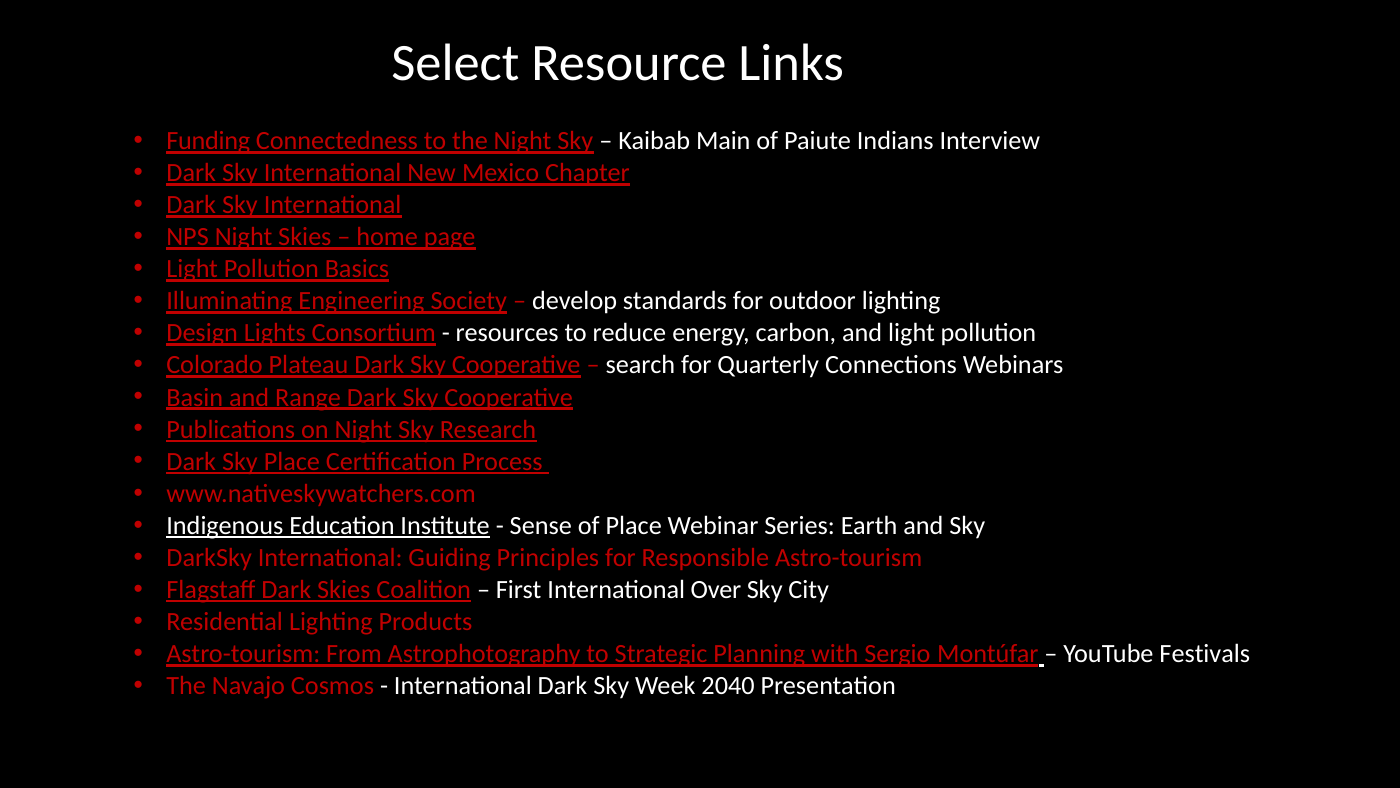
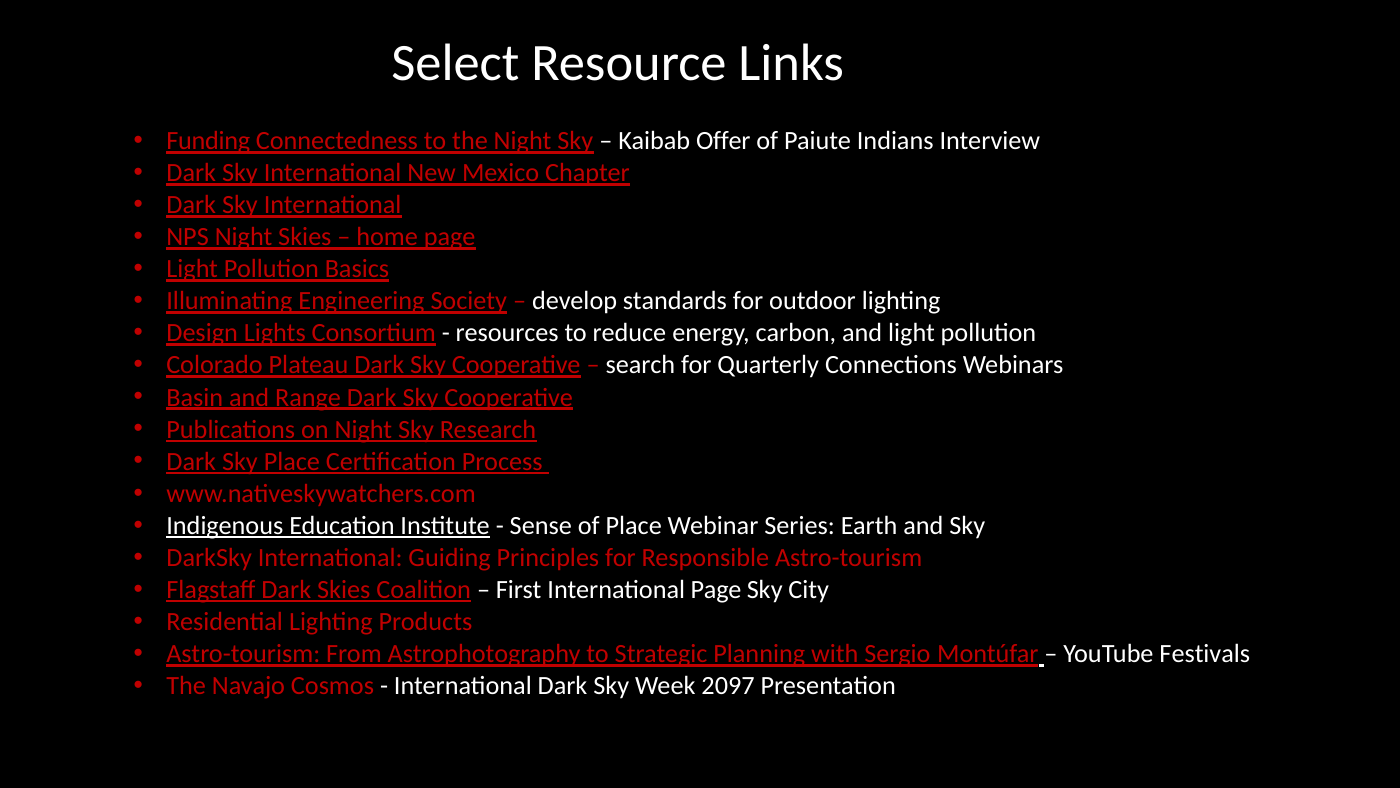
Main: Main -> Offer
International Over: Over -> Page
2040: 2040 -> 2097
